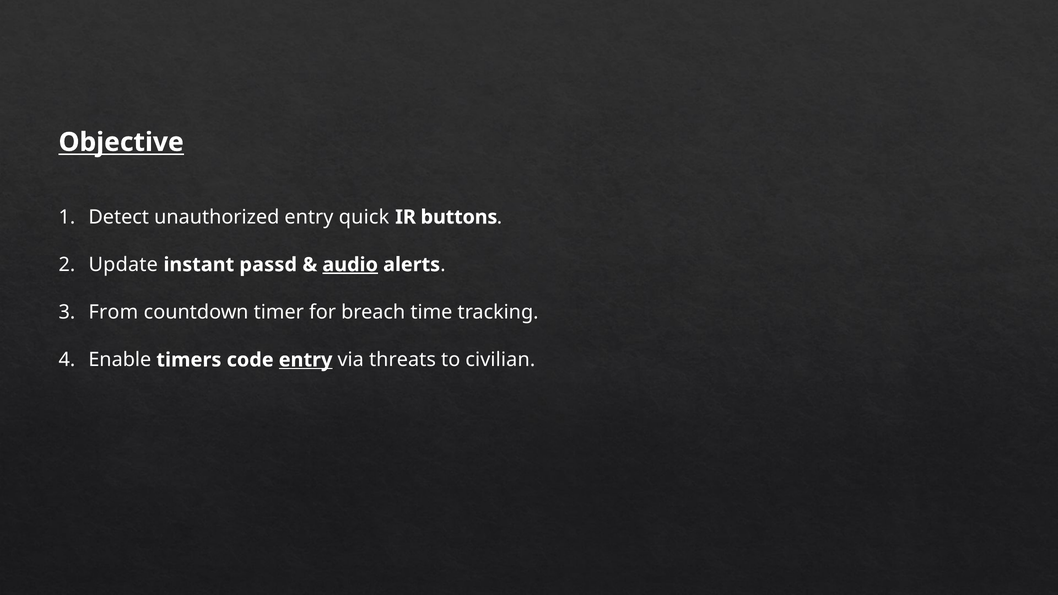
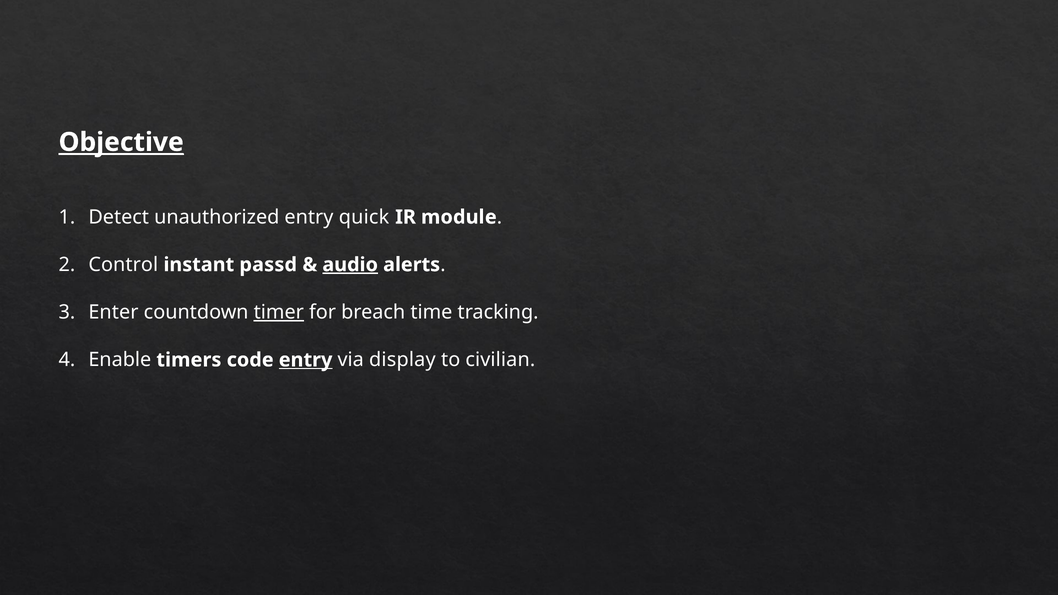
Objective underline: none -> present
buttons: buttons -> module
Update: Update -> Control
From: From -> Enter
timer underline: none -> present
threats: threats -> display
